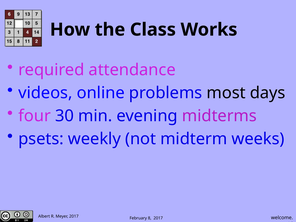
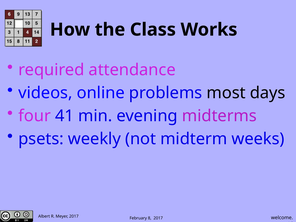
30: 30 -> 41
